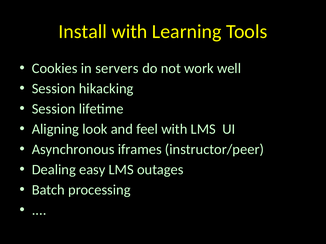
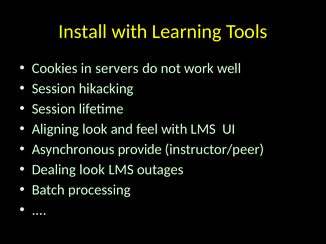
iframes: iframes -> provide
Dealing easy: easy -> look
